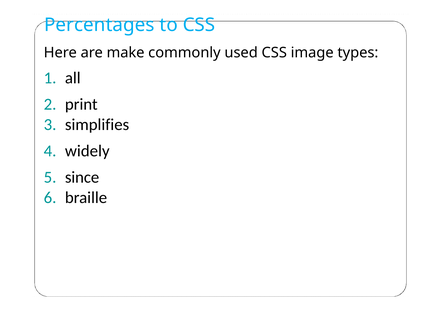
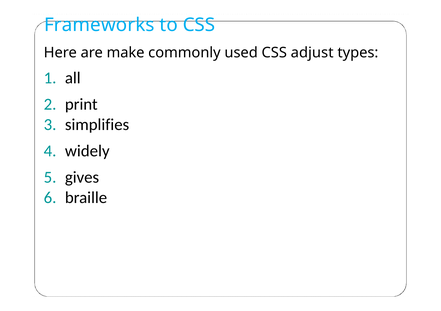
Percentages: Percentages -> Frameworks
image: image -> adjust
since: since -> gives
